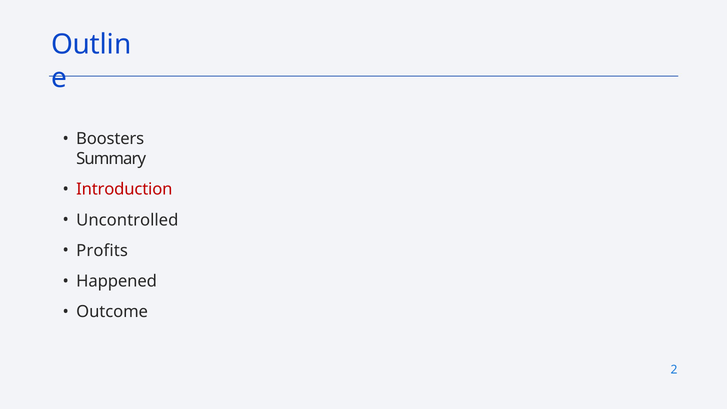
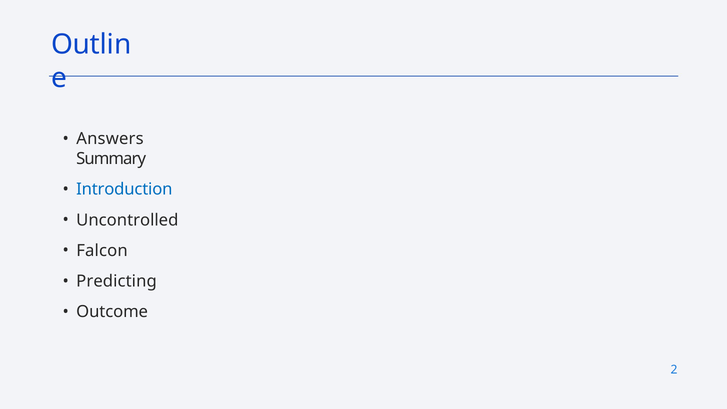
Boosters: Boosters -> Answers
Introduction colour: red -> blue
Profits: Profits -> Falcon
Happened: Happened -> Predicting
